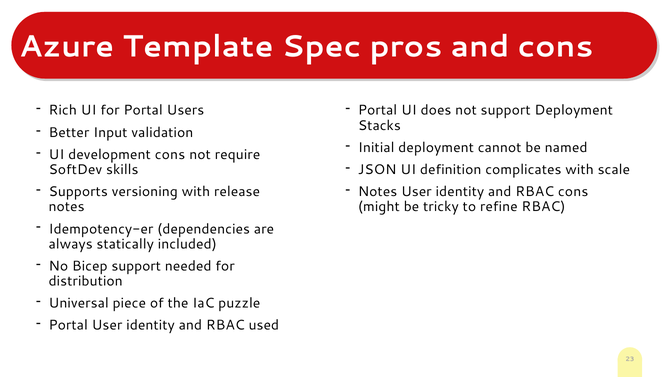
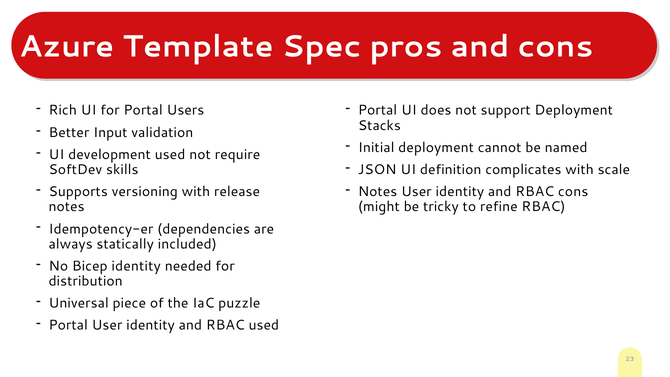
development cons: cons -> used
Bicep support: support -> identity
